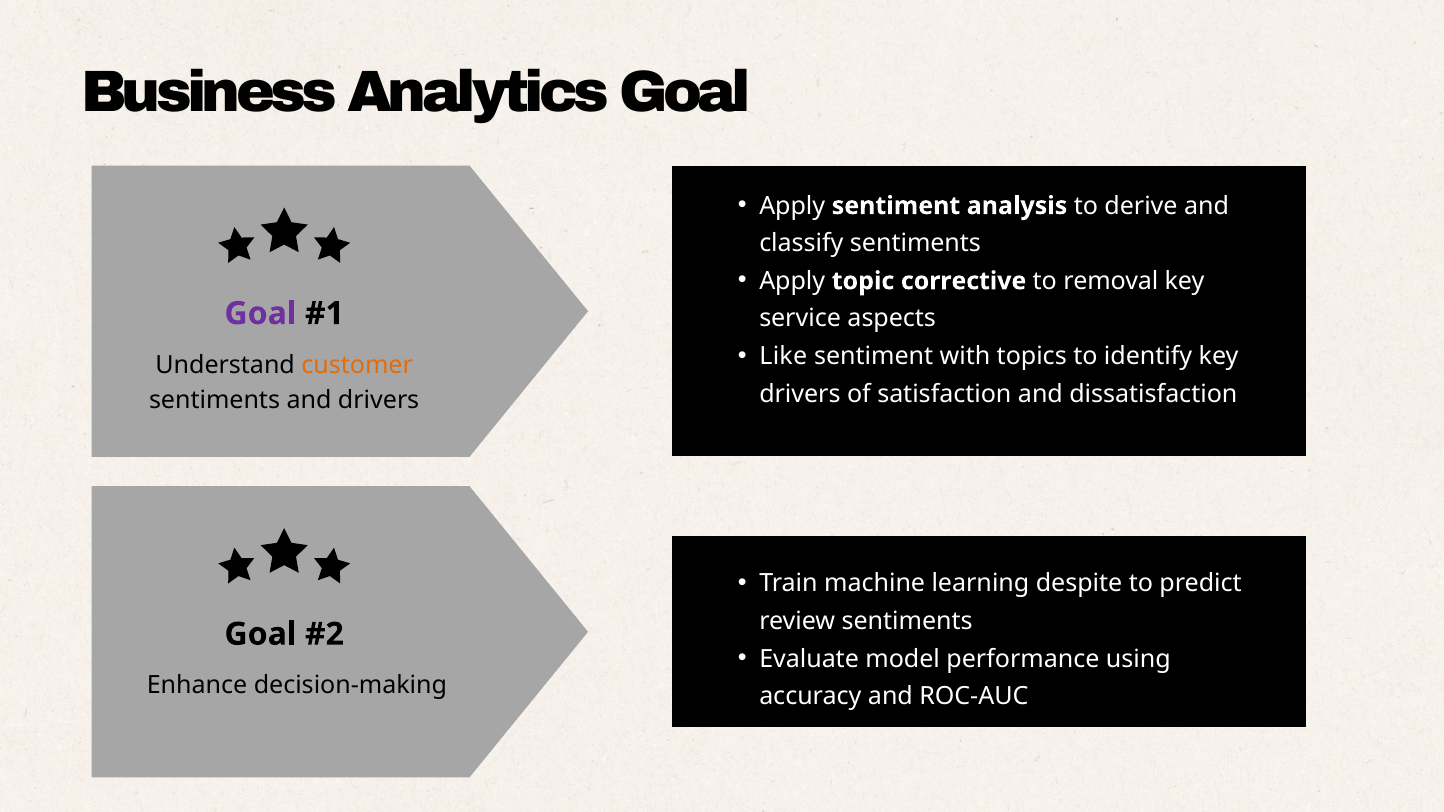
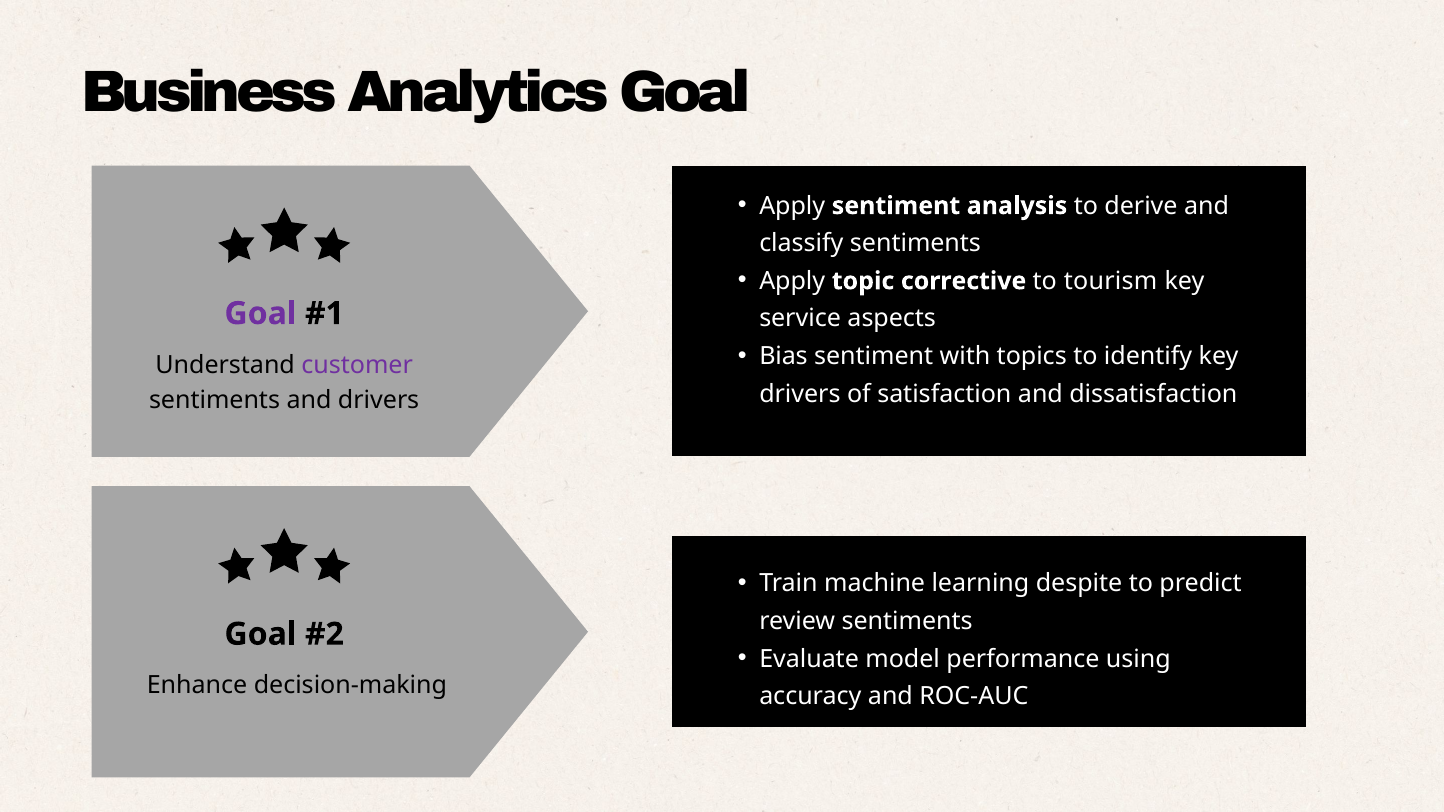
removal: removal -> tourism
Like: Like -> Bias
customer colour: orange -> purple
